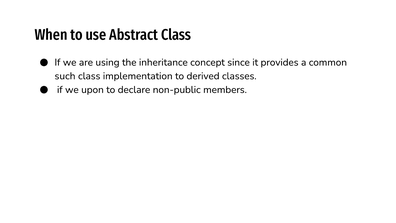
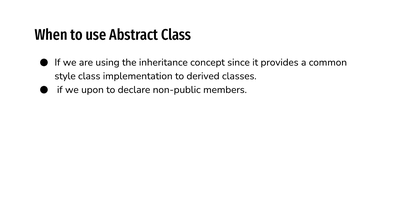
such: such -> style
